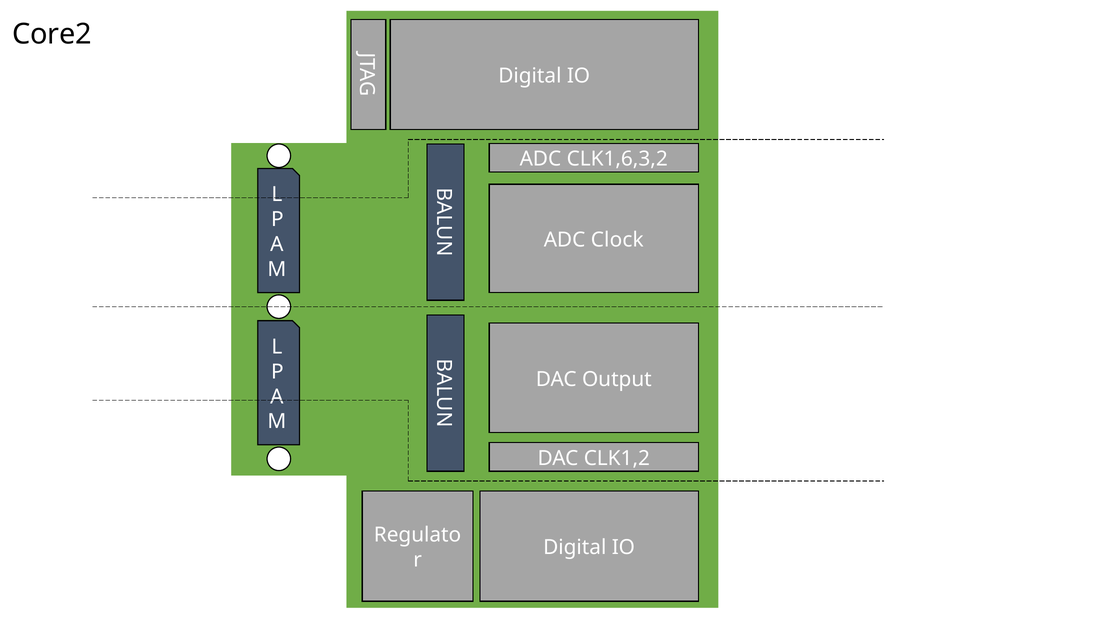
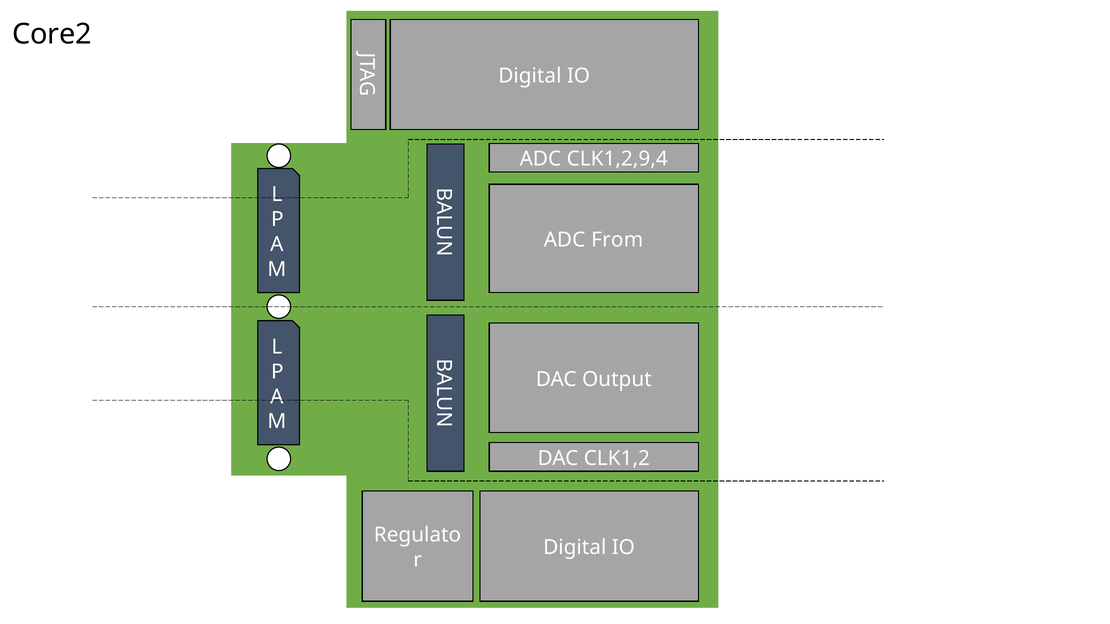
CLK1,6,3,2: CLK1,6,3,2 -> CLK1,2,9,4
Clock: Clock -> From
